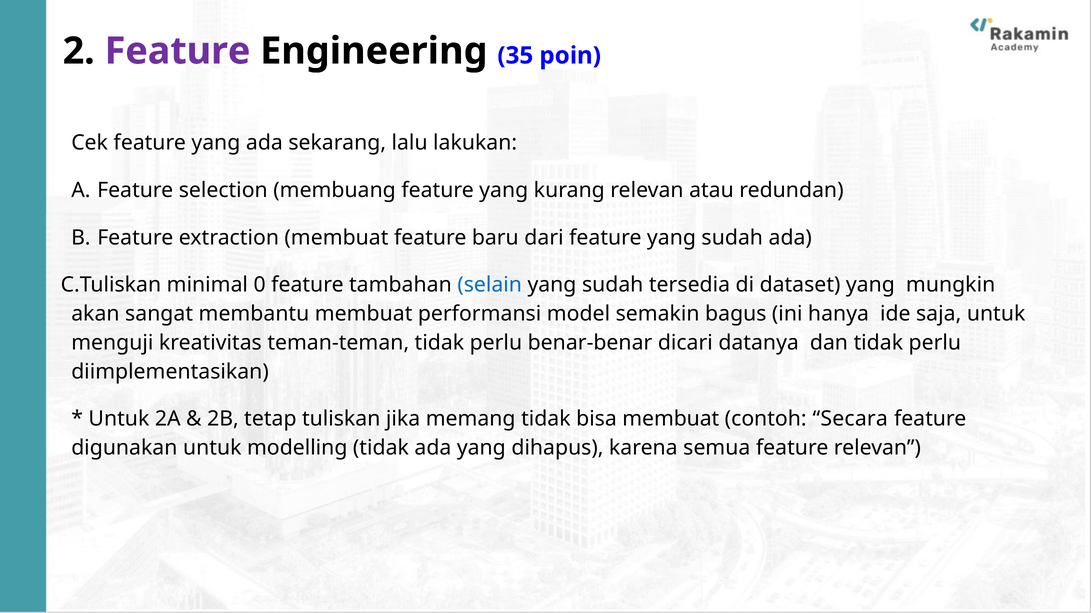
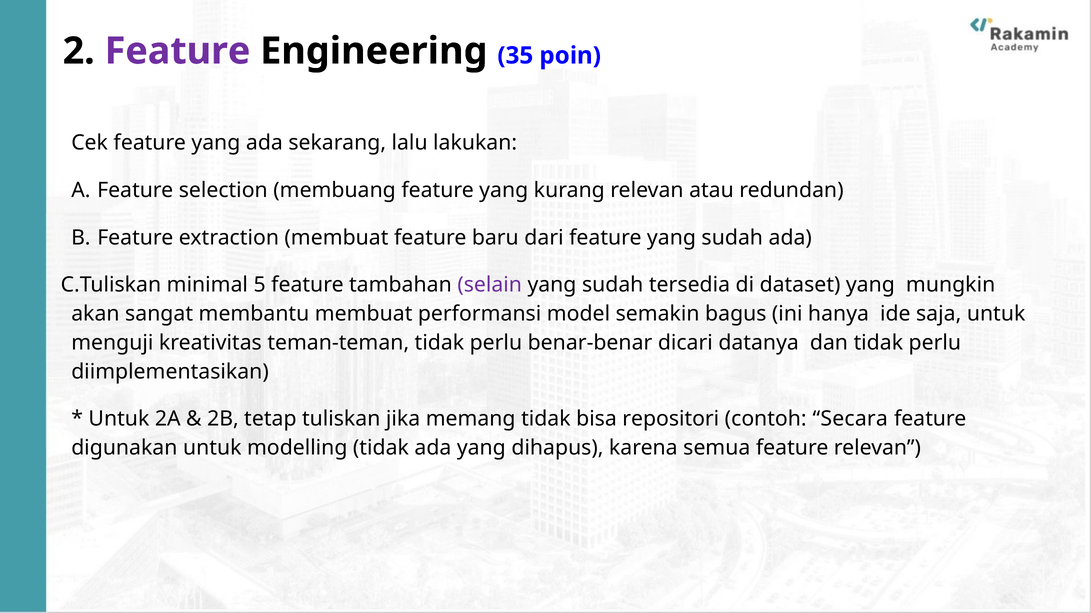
0: 0 -> 5
selain colour: blue -> purple
bisa membuat: membuat -> repositori
